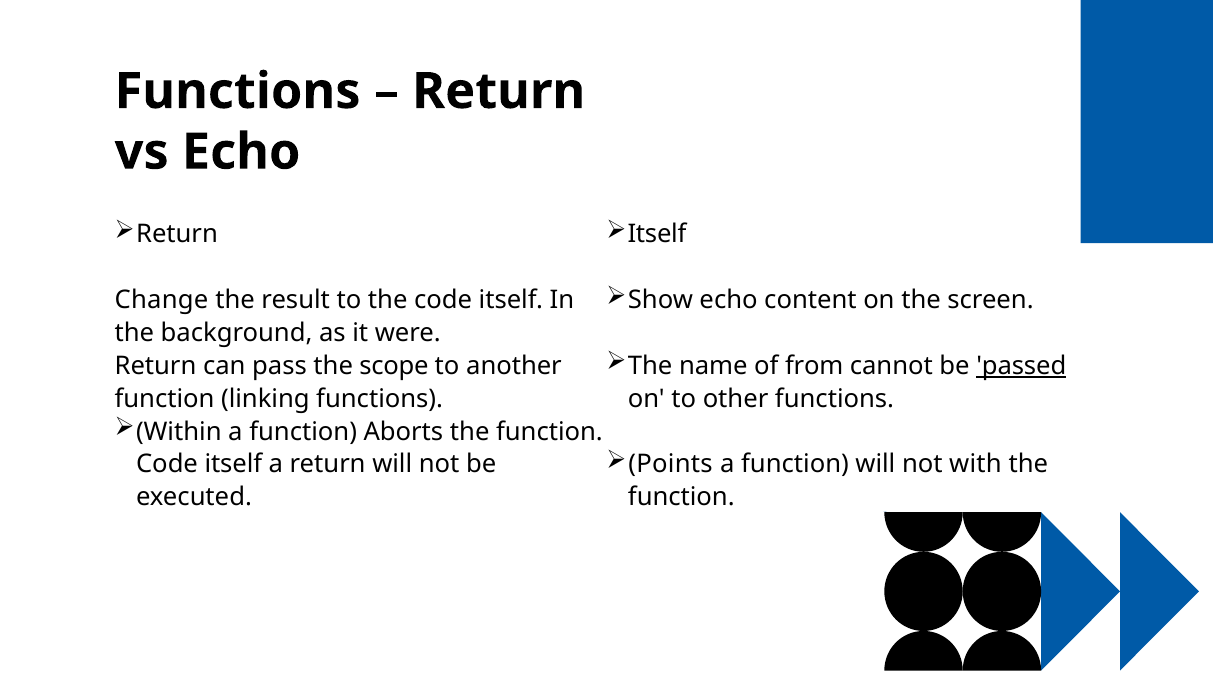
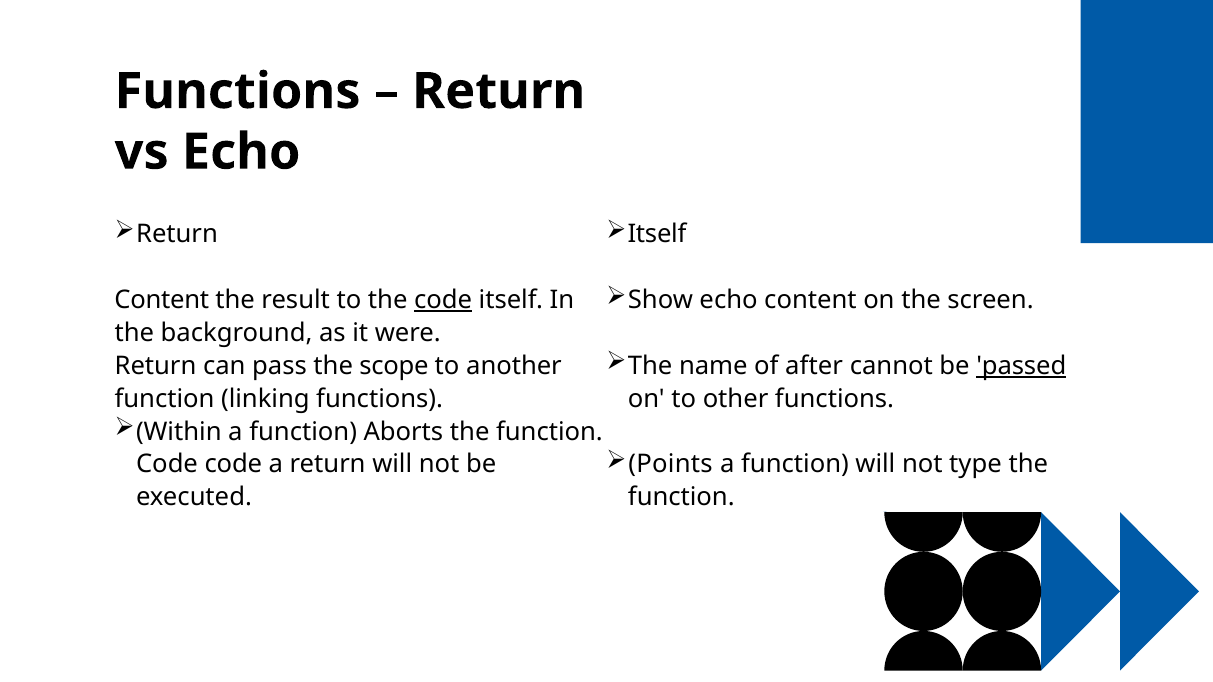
Change at (162, 300): Change -> Content
code at (443, 300) underline: none -> present
from: from -> after
with: with -> type
itself at (233, 465): itself -> code
